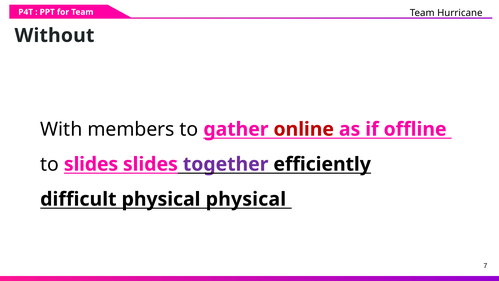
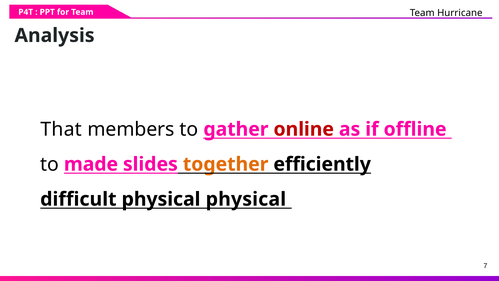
Without: Without -> Analysis
With: With -> That
to slides: slides -> made
together colour: purple -> orange
